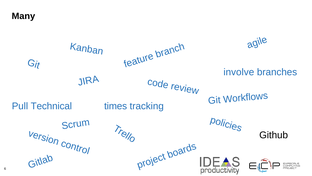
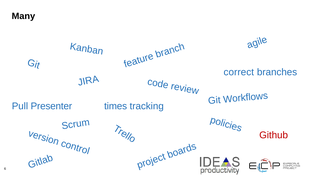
involve: involve -> correct
Technical: Technical -> Presenter
Github colour: black -> red
